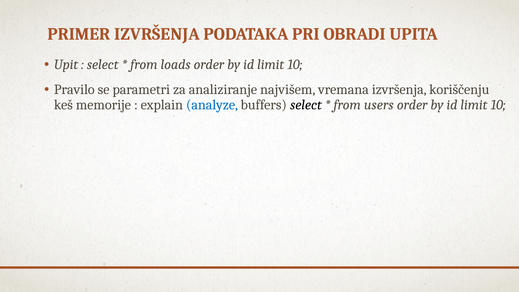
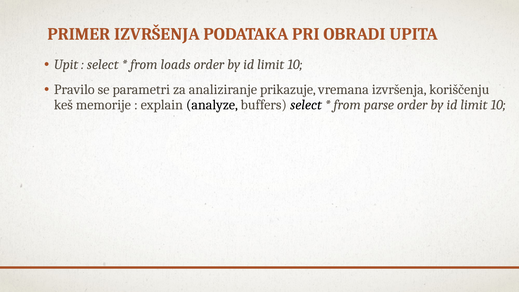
najvišem: najvišem -> prikazuje
analyze colour: blue -> black
users: users -> parse
